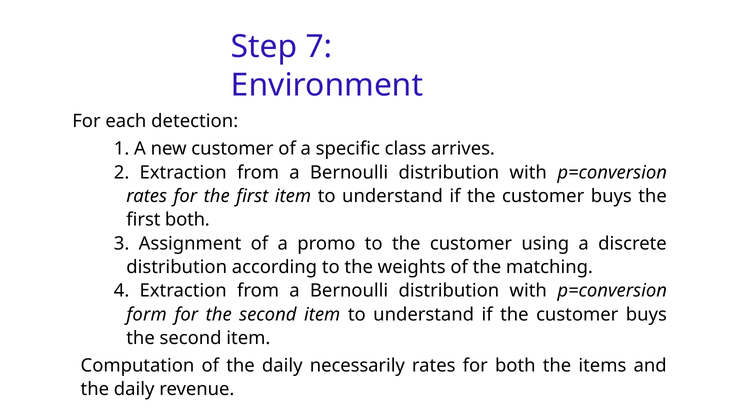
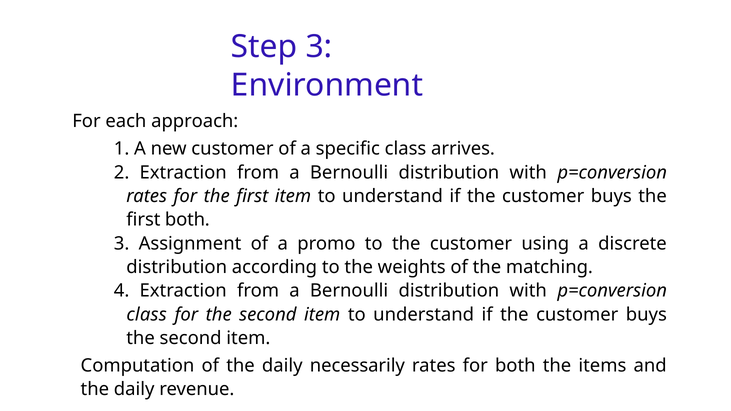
Step 7: 7 -> 3
detection: detection -> approach
form at (147, 315): form -> class
